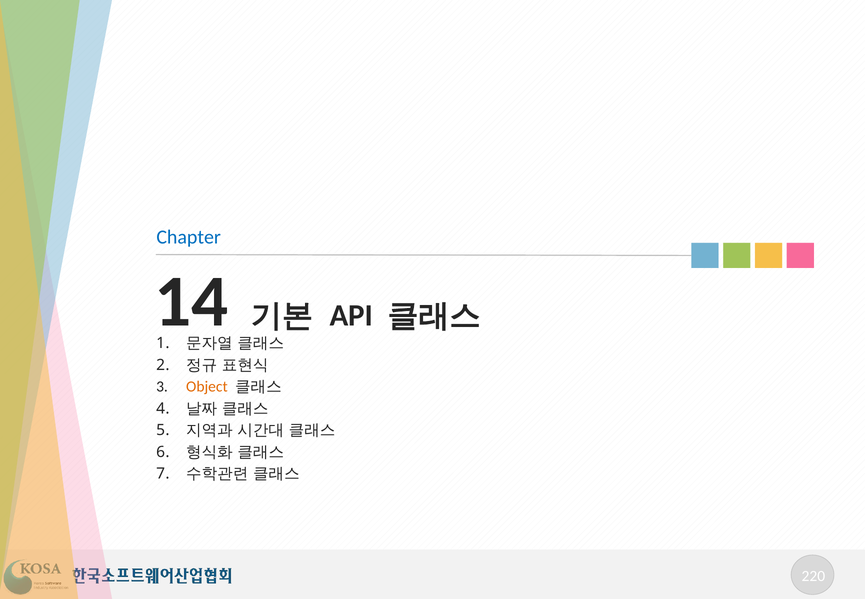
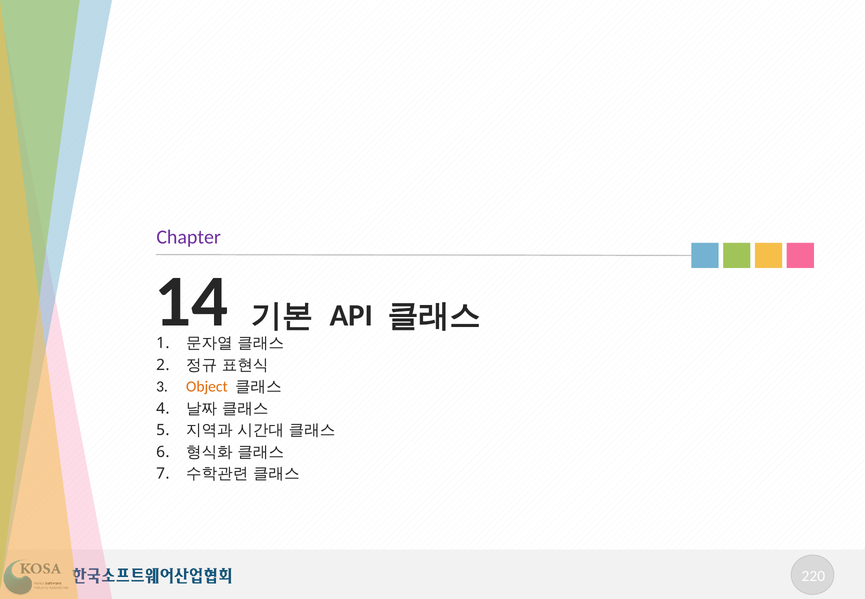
Chapter colour: blue -> purple
